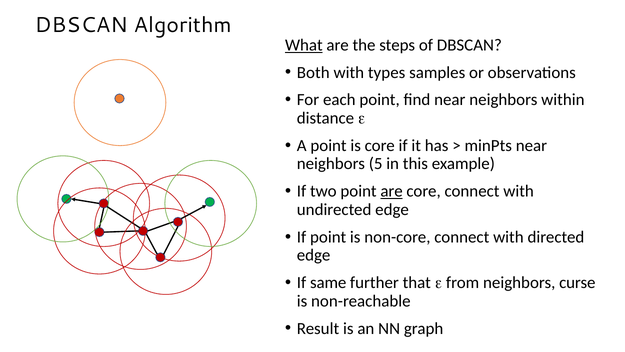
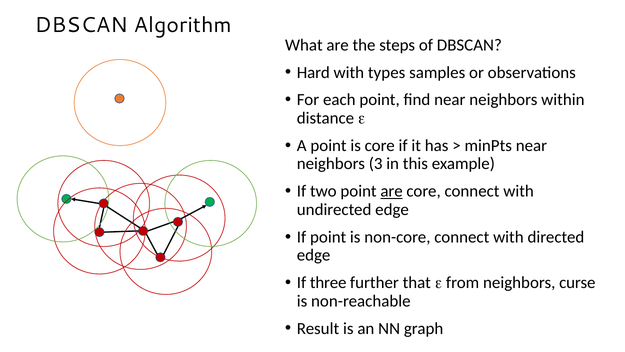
What underline: present -> none
Both: Both -> Hard
5: 5 -> 3
same: same -> three
